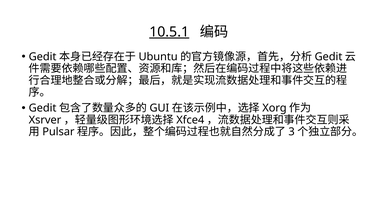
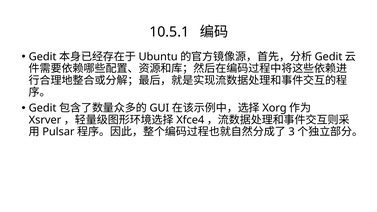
10.5.1 underline: present -> none
